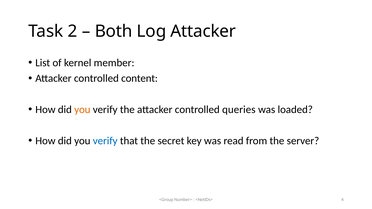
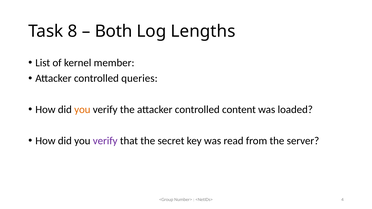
2: 2 -> 8
Log Attacker: Attacker -> Lengths
content: content -> queries
queries: queries -> content
verify at (105, 141) colour: blue -> purple
